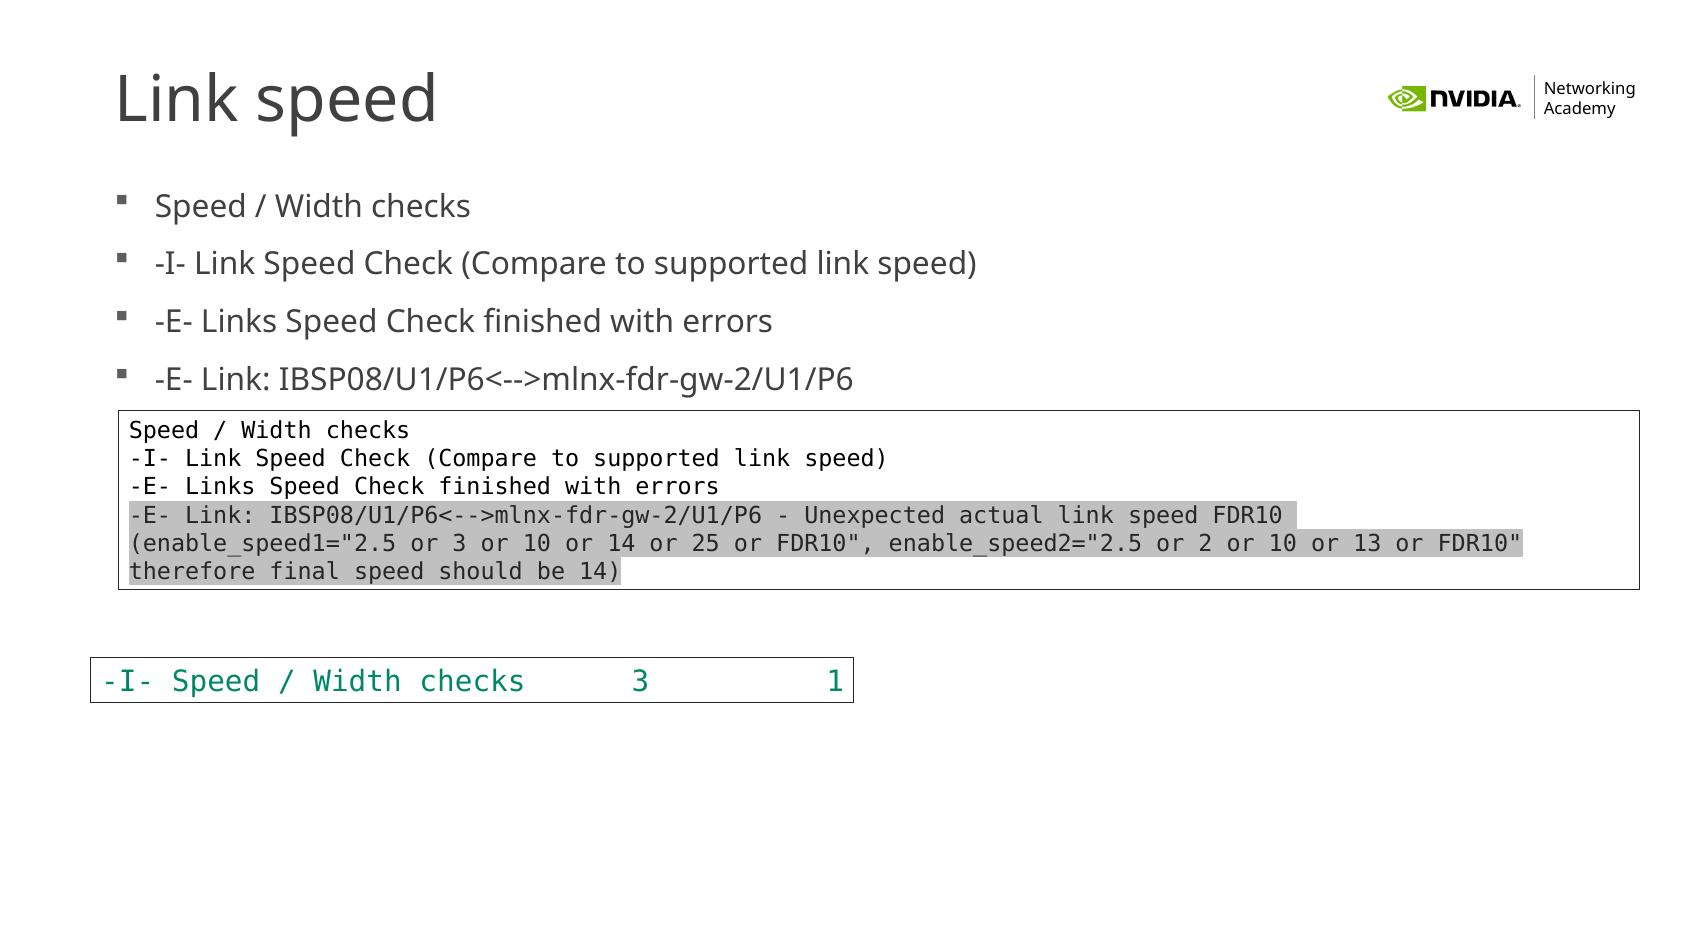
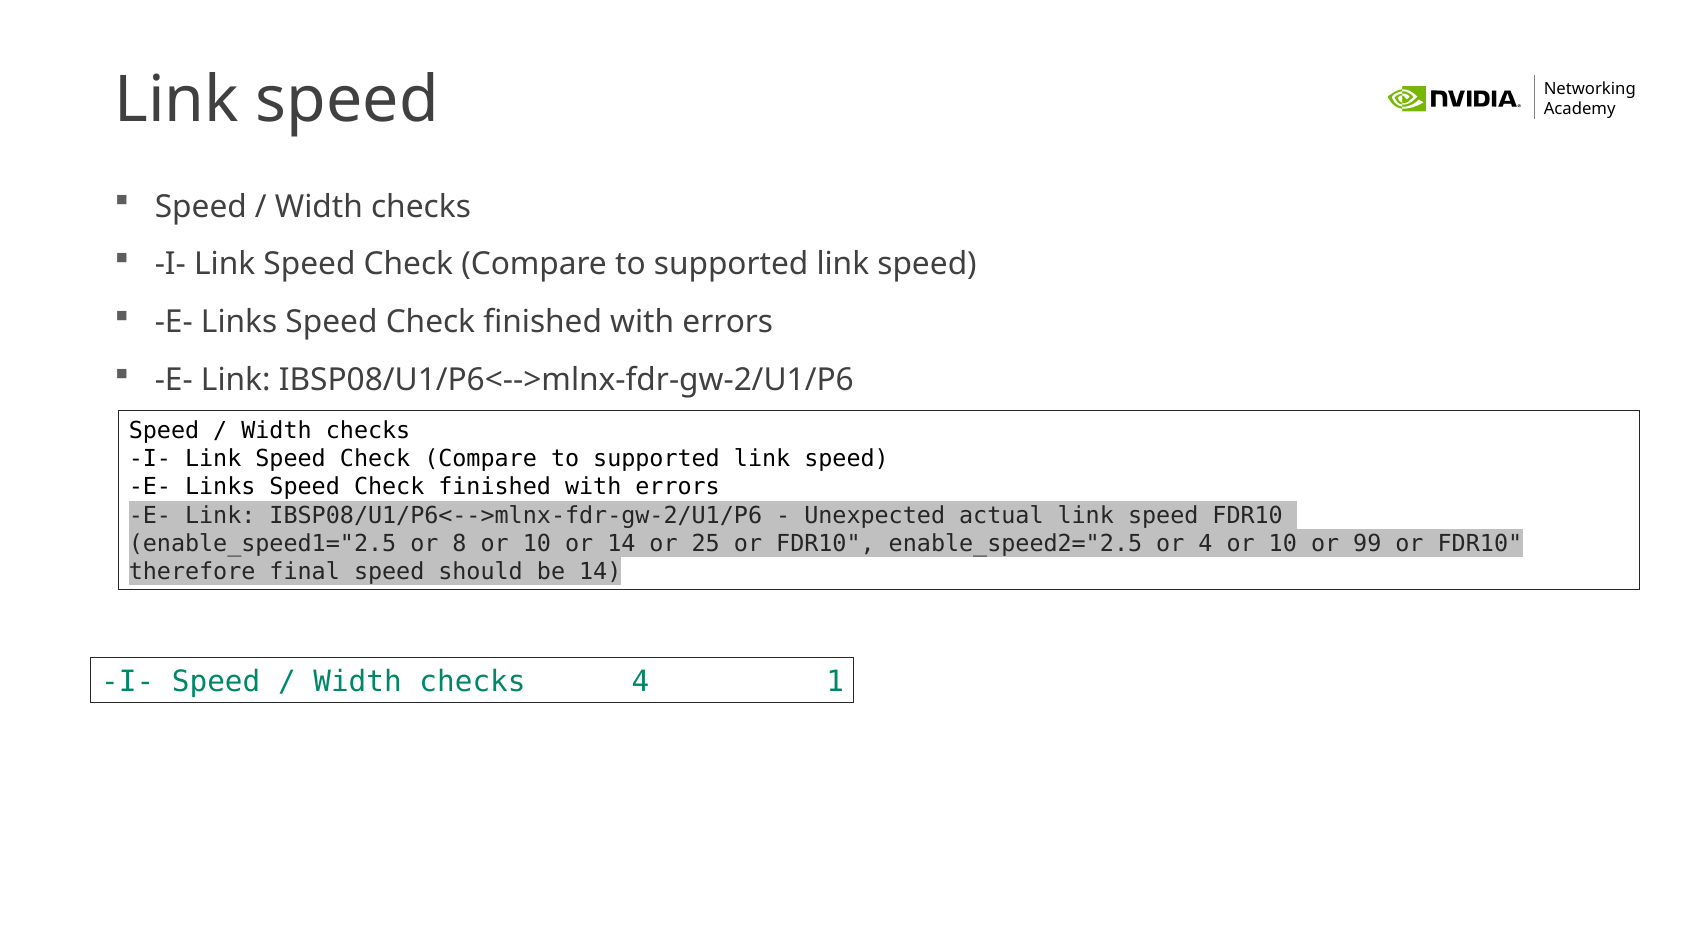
or 3: 3 -> 8
or 2: 2 -> 4
13: 13 -> 99
checks 3: 3 -> 4
